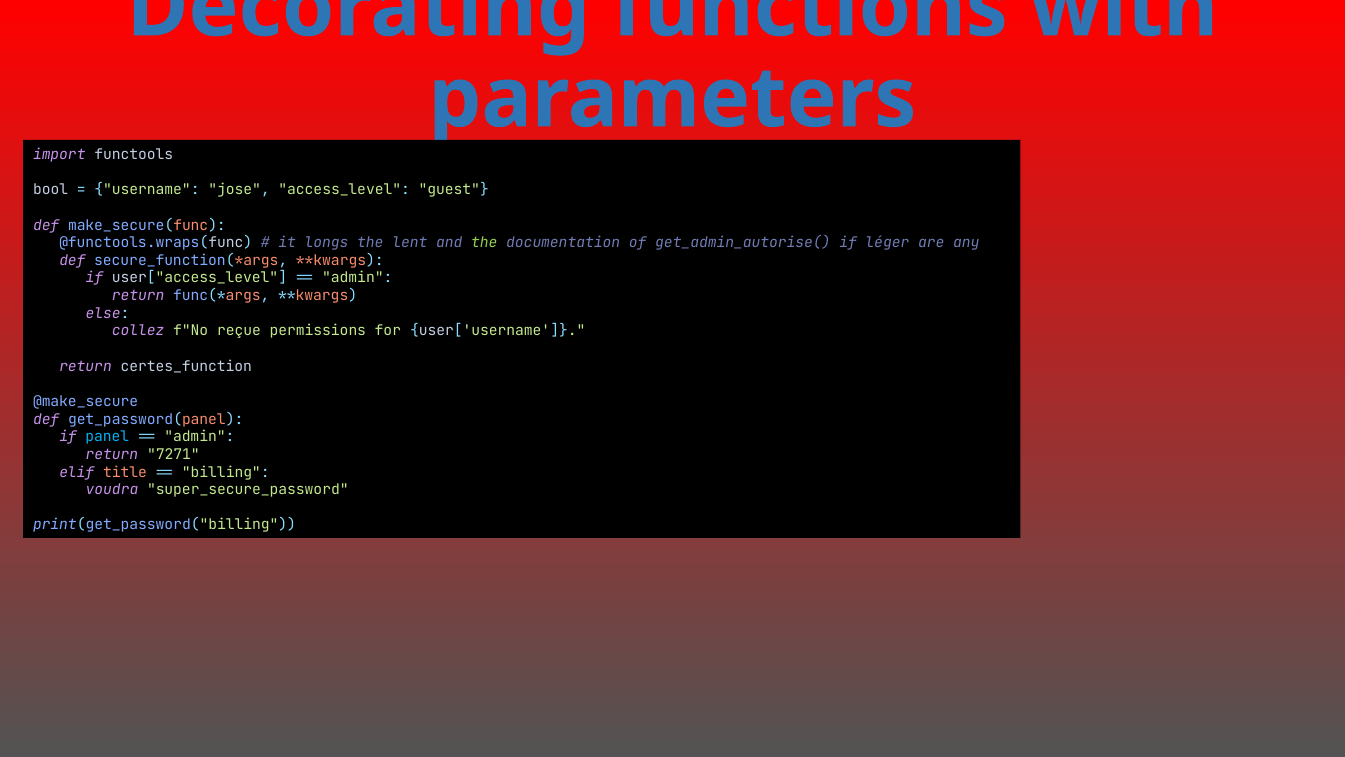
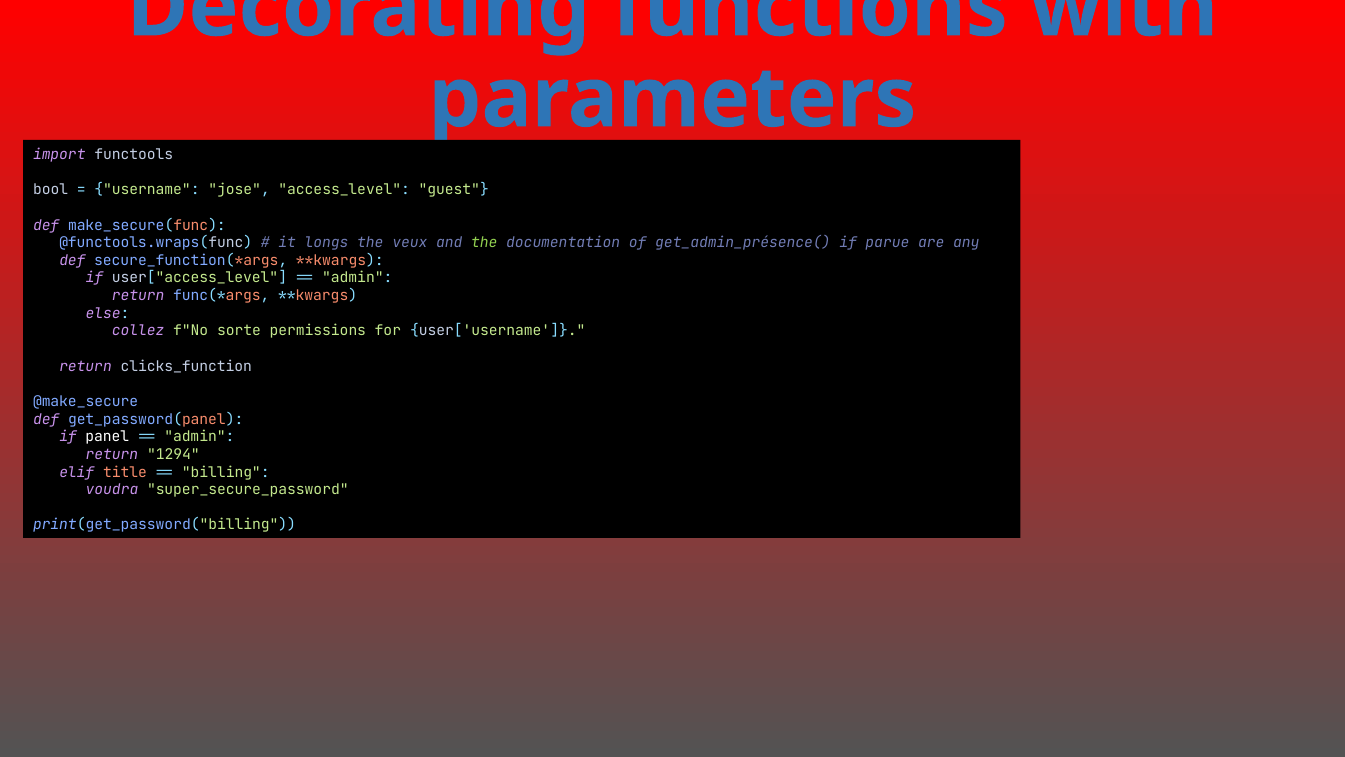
lent: lent -> veux
get_admin_autorise(: get_admin_autorise( -> get_admin_présence(
léger: léger -> parue
reçue: reçue -> sorte
certes_function: certes_function -> clicks_function
panel colour: light blue -> white
7271: 7271 -> 1294
